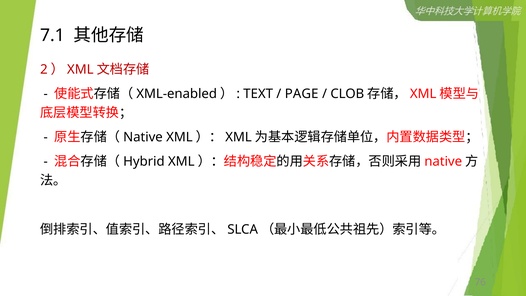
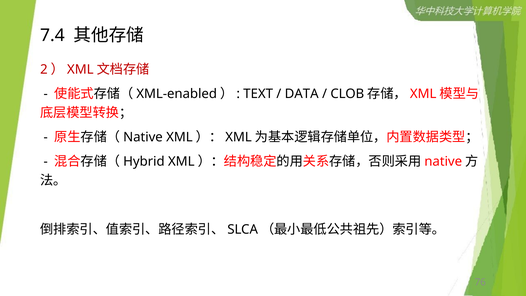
7.1: 7.1 -> 7.4
PAGE: PAGE -> DATA
